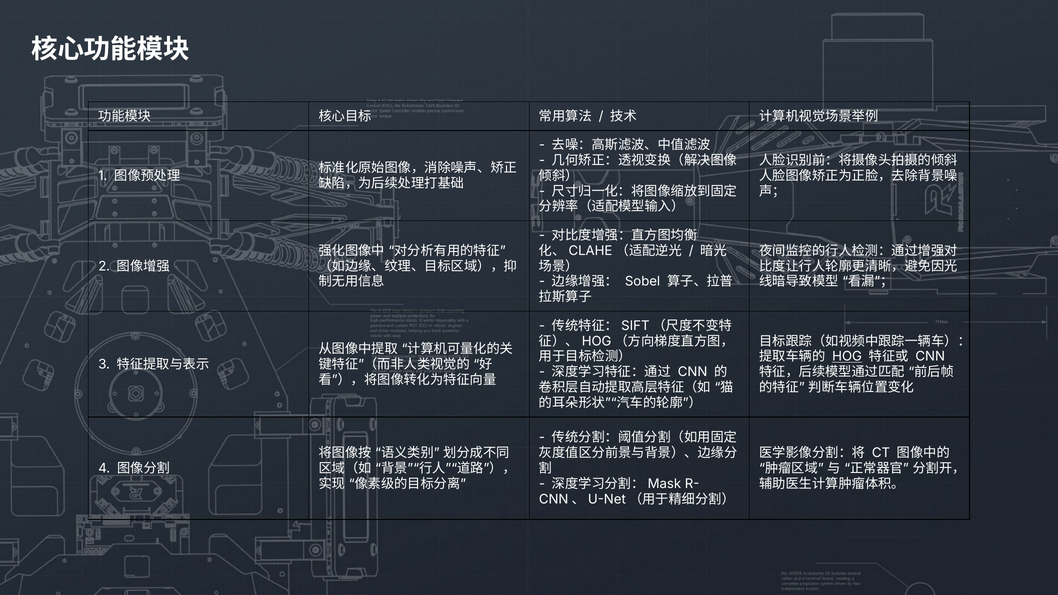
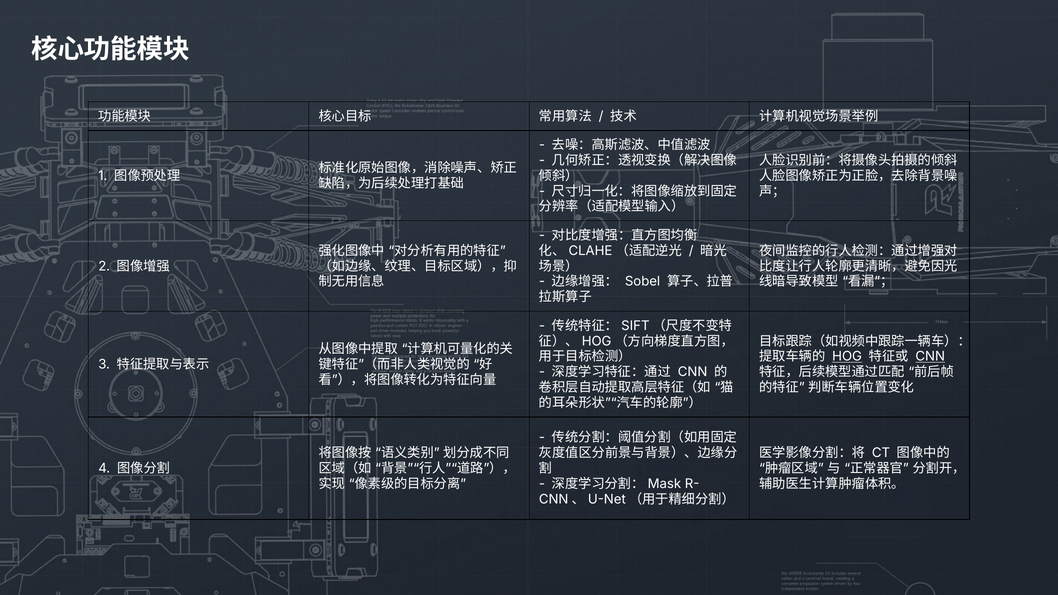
CNN at (930, 357) underline: none -> present
